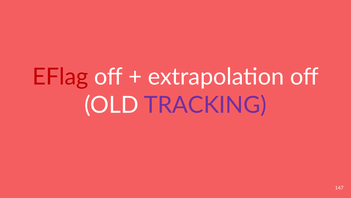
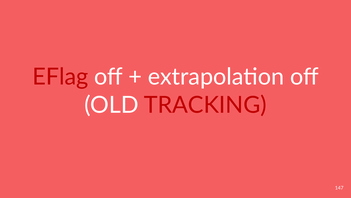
TRACKING colour: purple -> red
